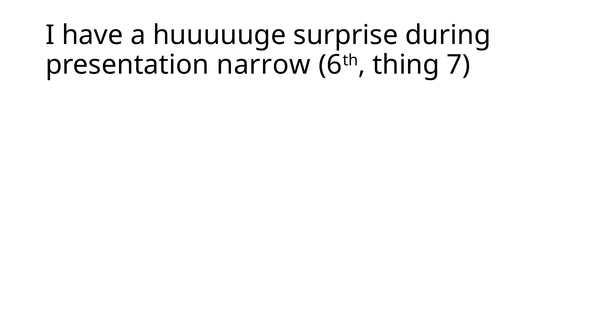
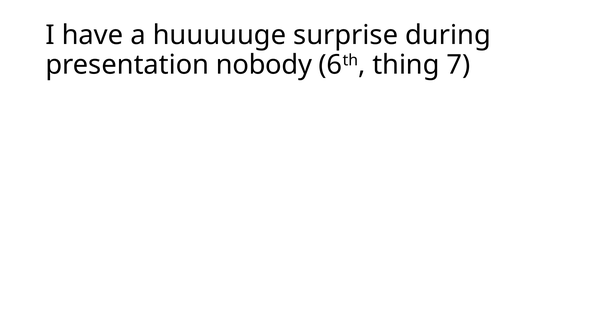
narrow: narrow -> nobody
